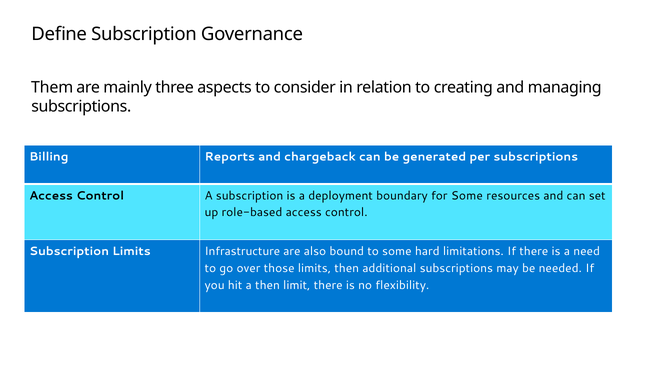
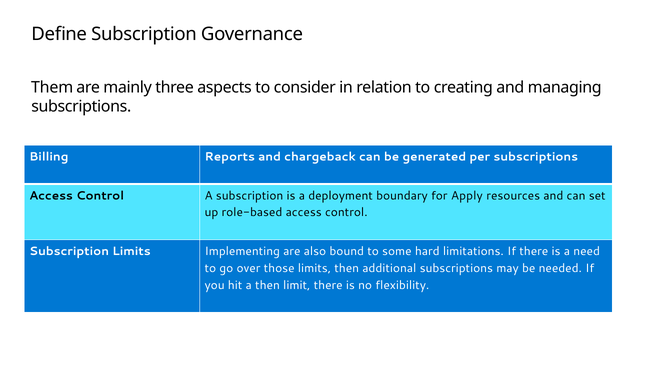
for Some: Some -> Apply
Infrastructure: Infrastructure -> Implementing
